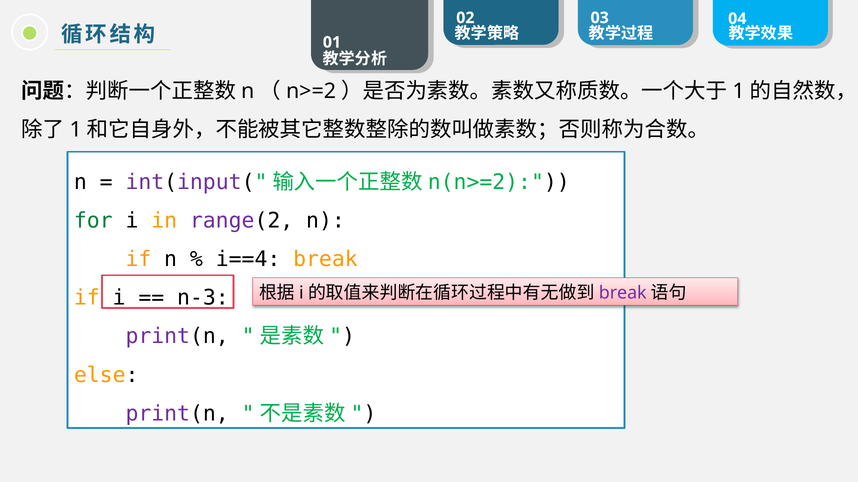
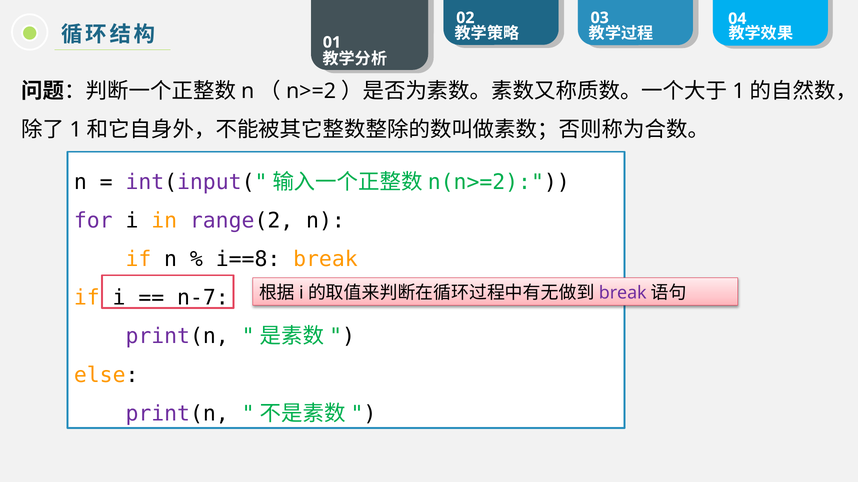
for colour: green -> purple
i==4: i==4 -> i==8
n-3: n-3 -> n-7
